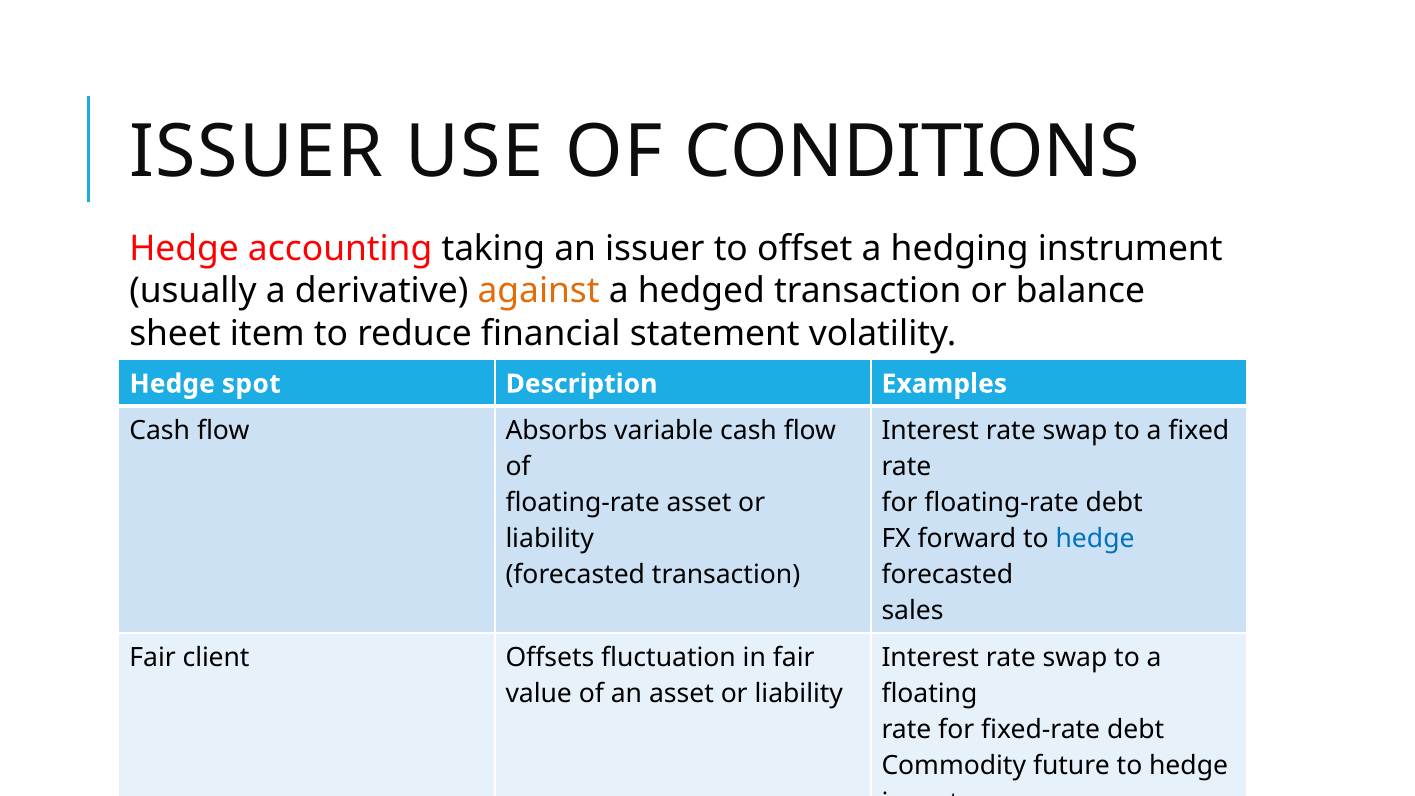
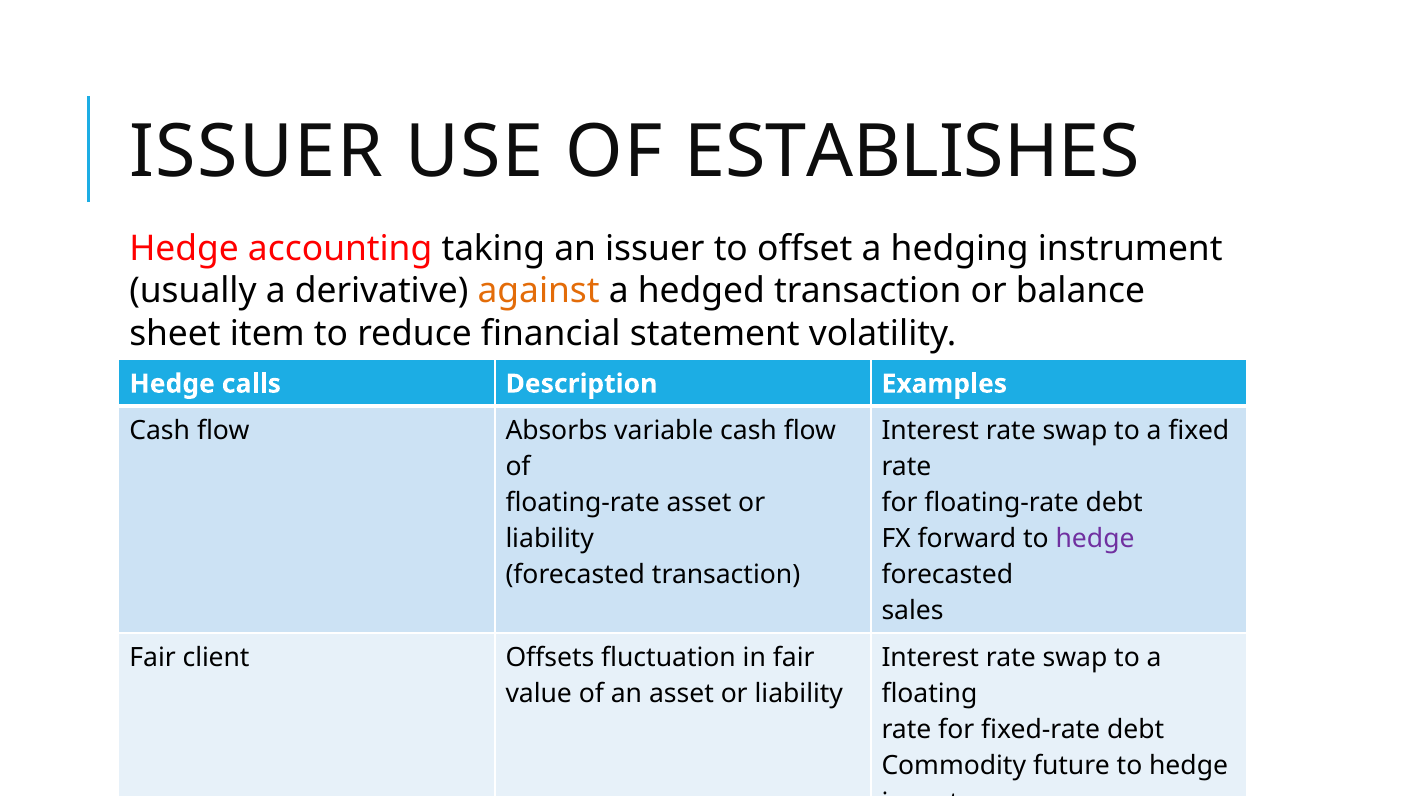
CONDITIONS: CONDITIONS -> ESTABLISHES
spot: spot -> calls
hedge at (1095, 539) colour: blue -> purple
